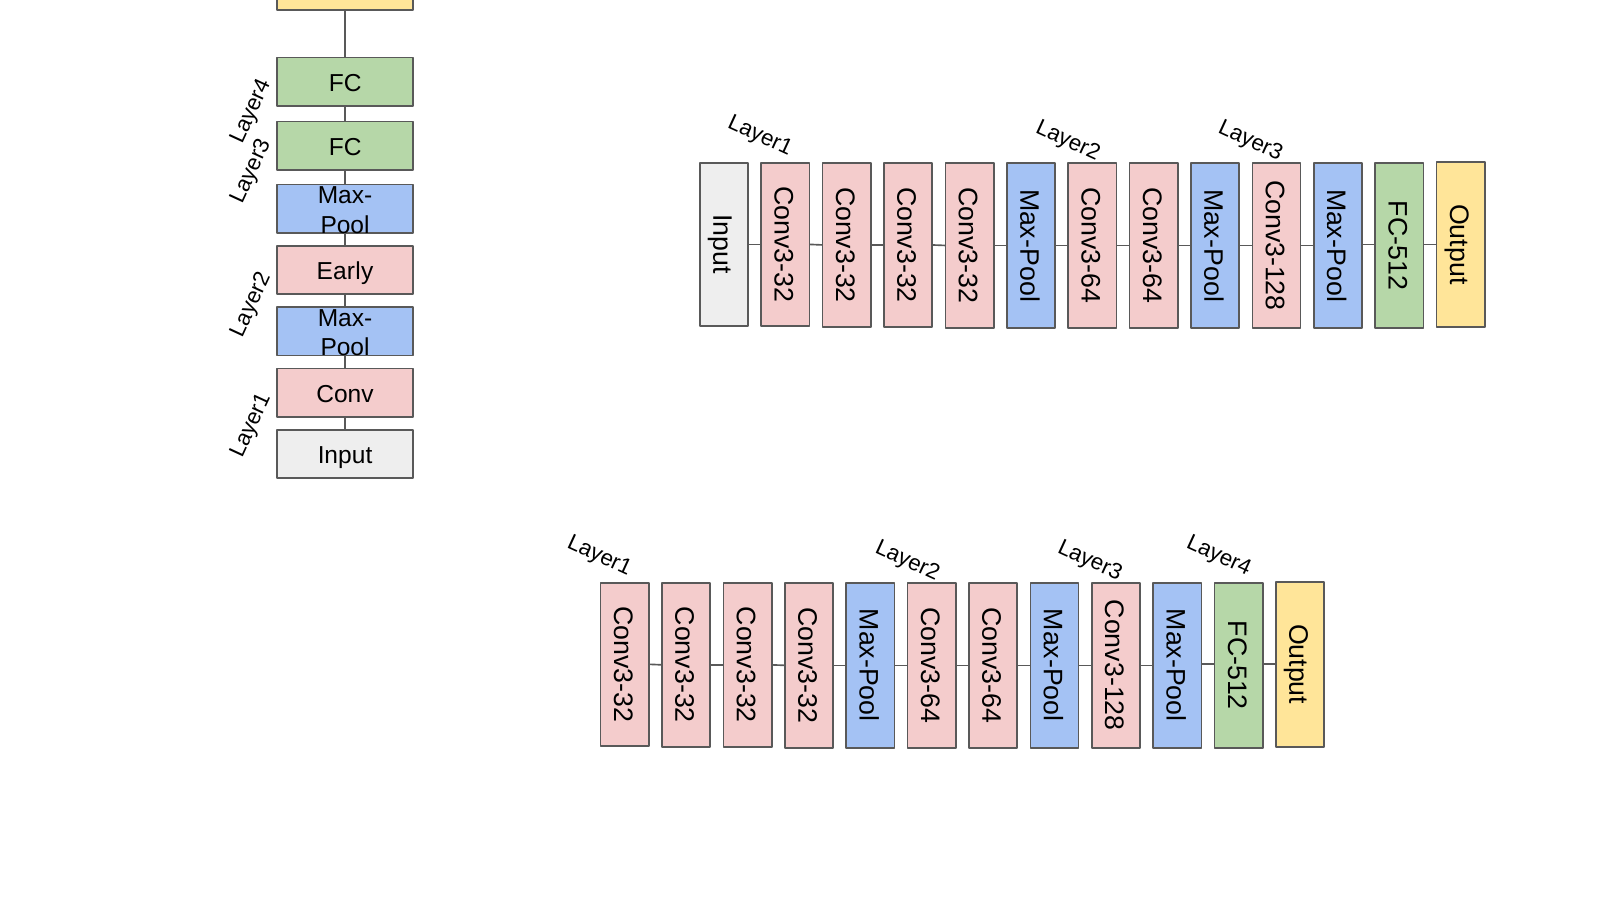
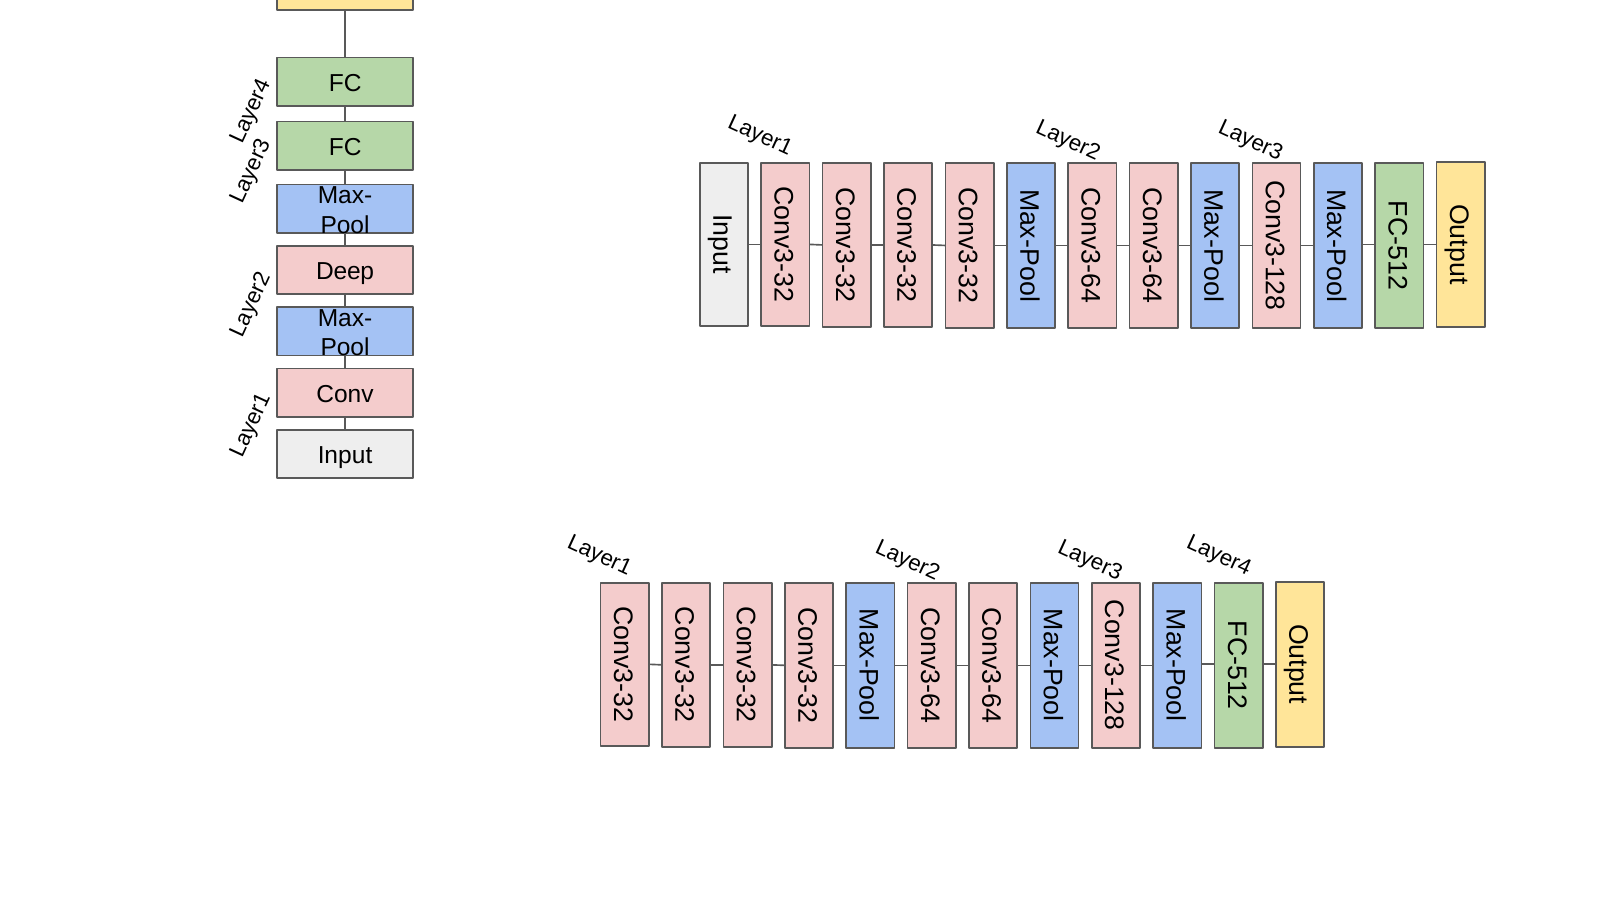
Early: Early -> Deep
